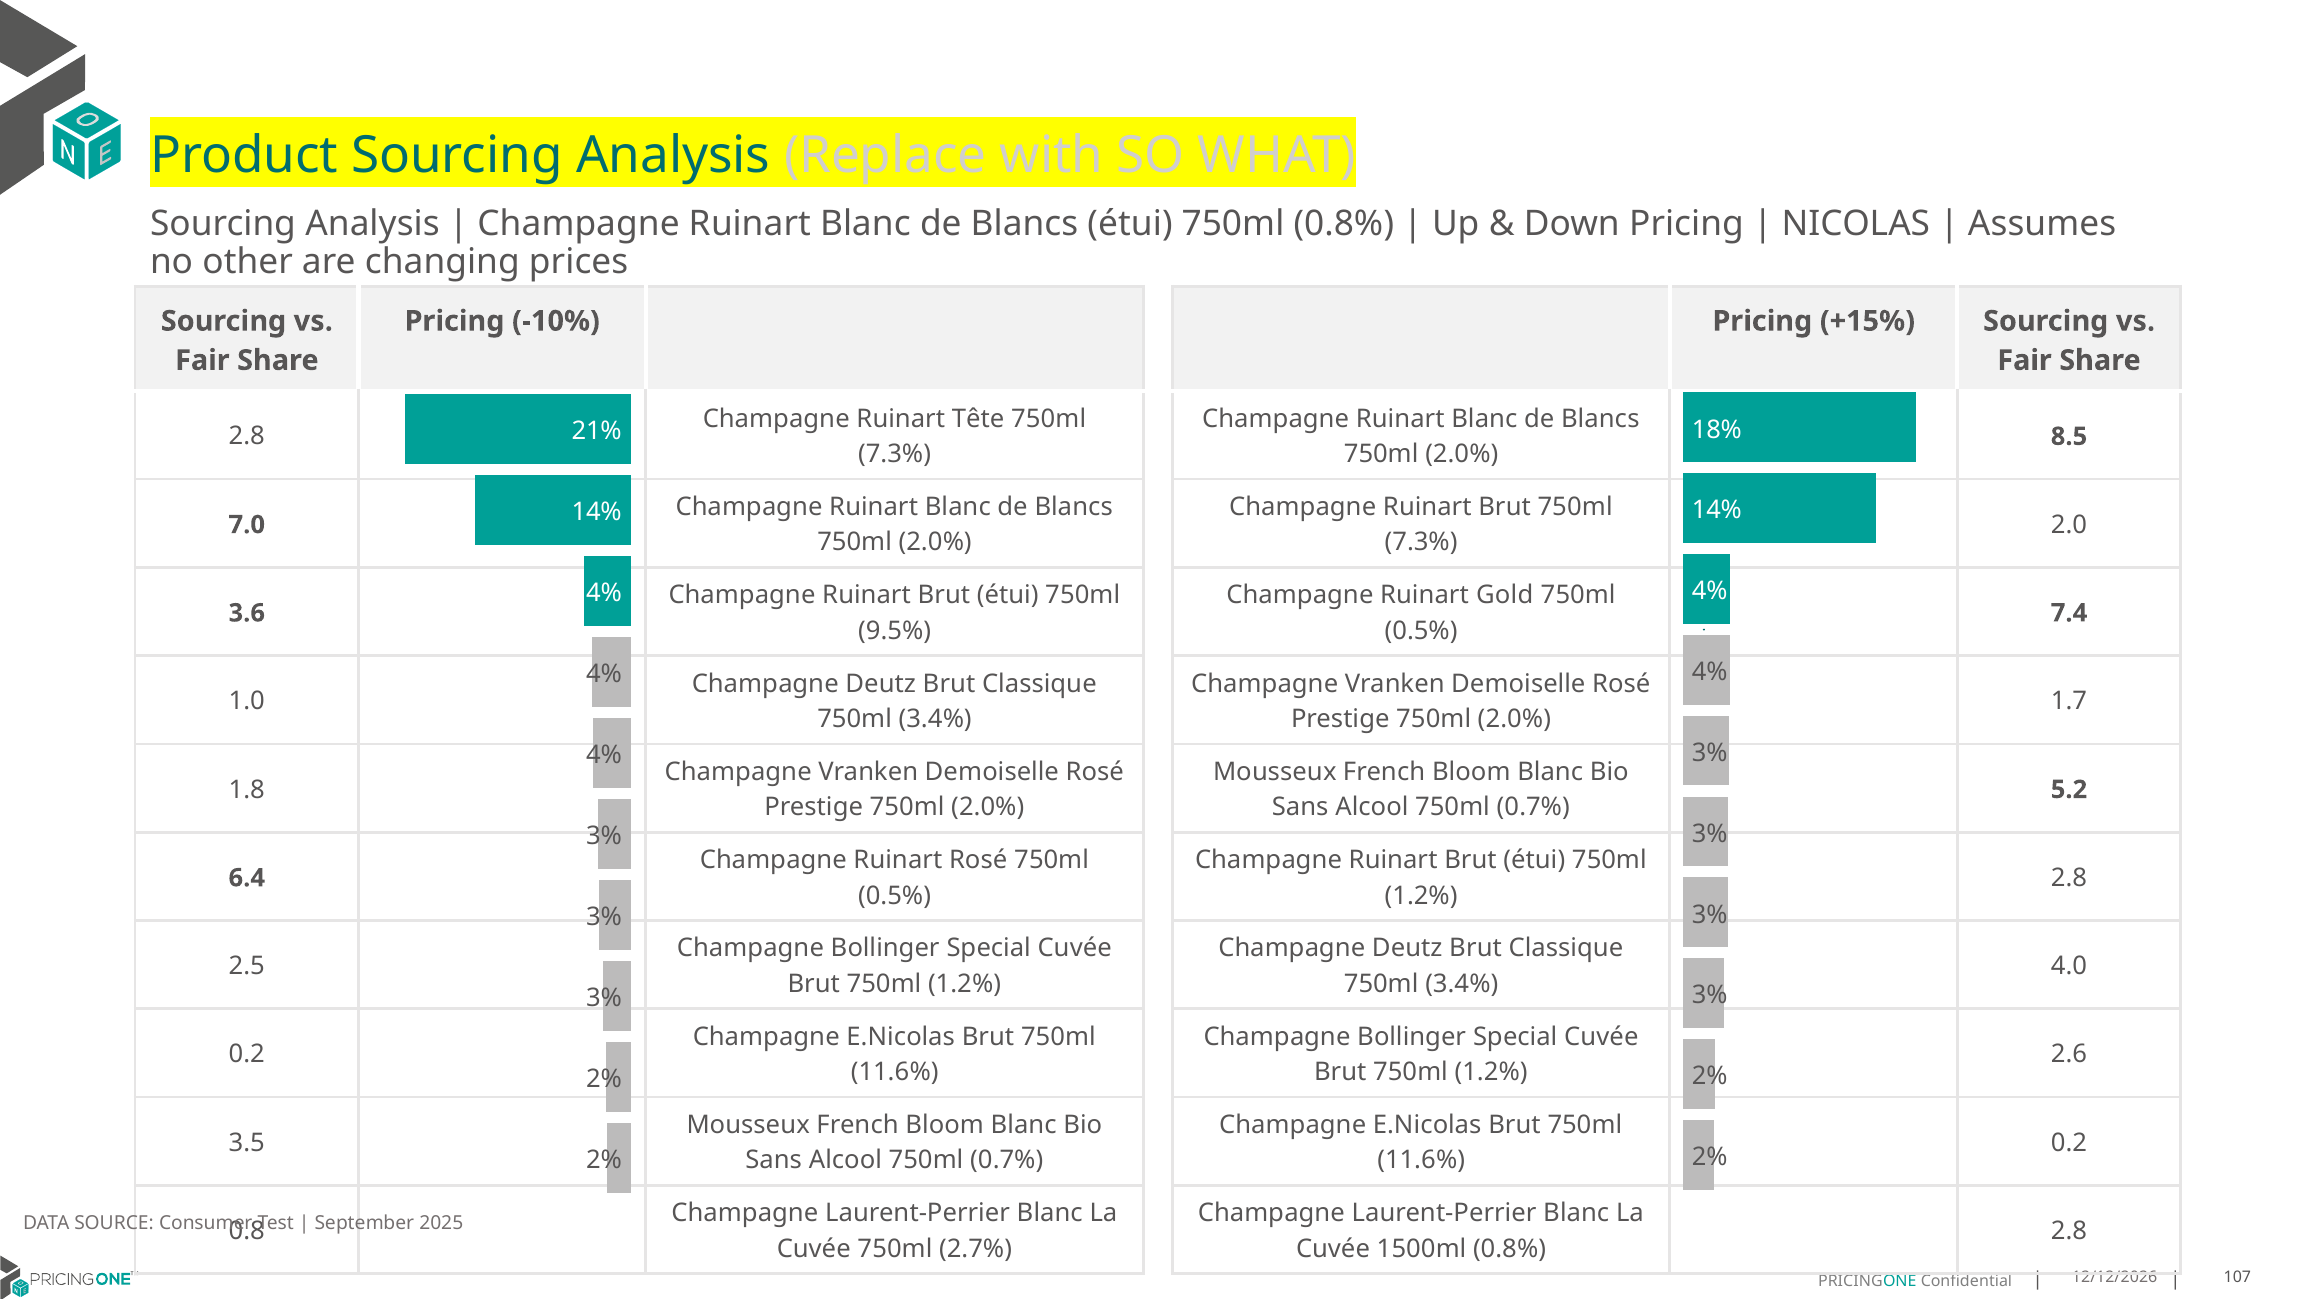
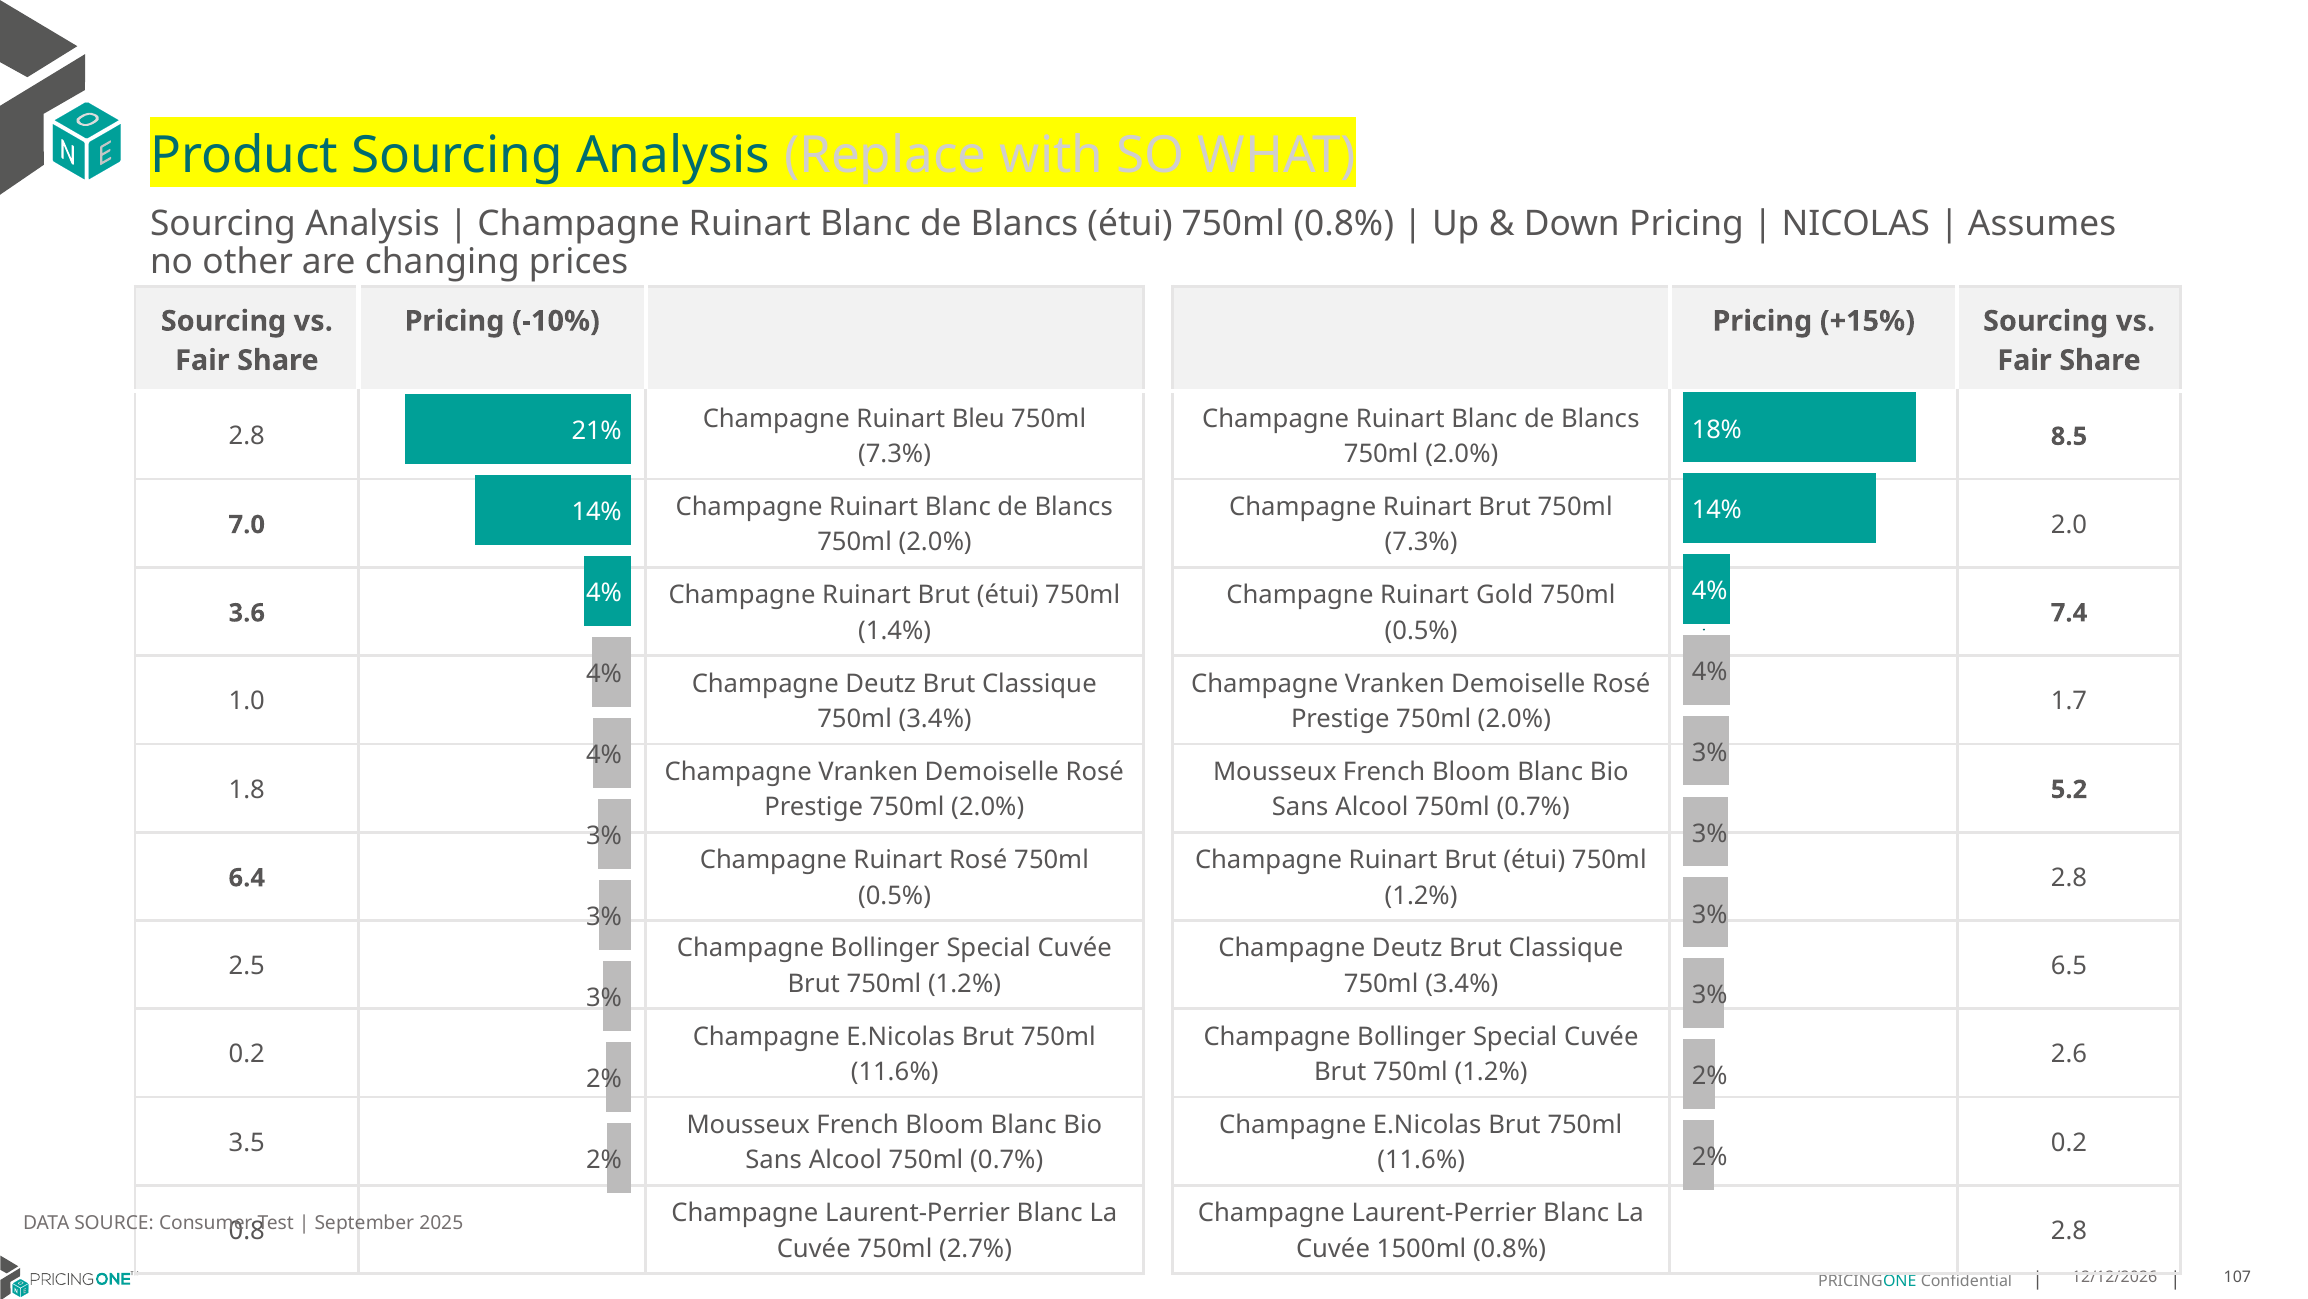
Tête: Tête -> Bleu
9.5%: 9.5% -> 1.4%
4.0: 4.0 -> 6.5
